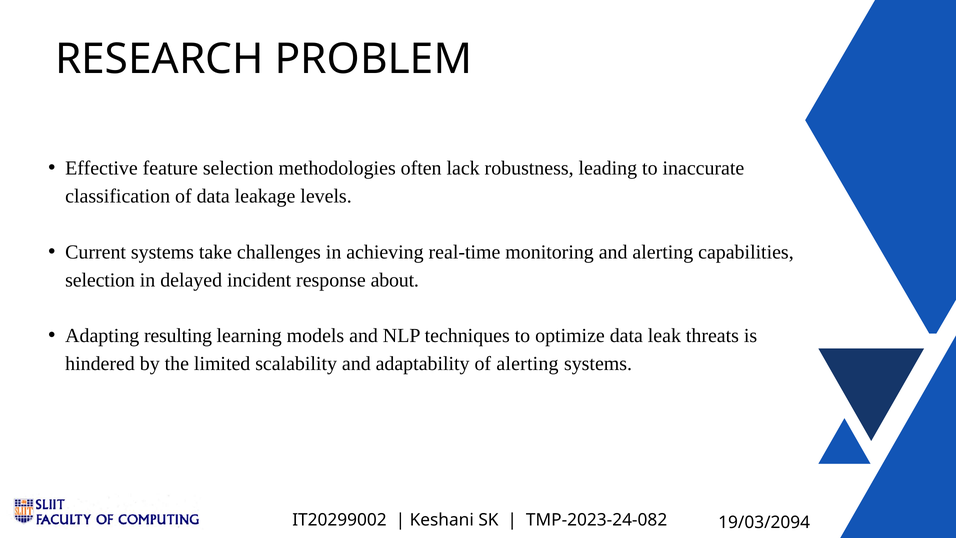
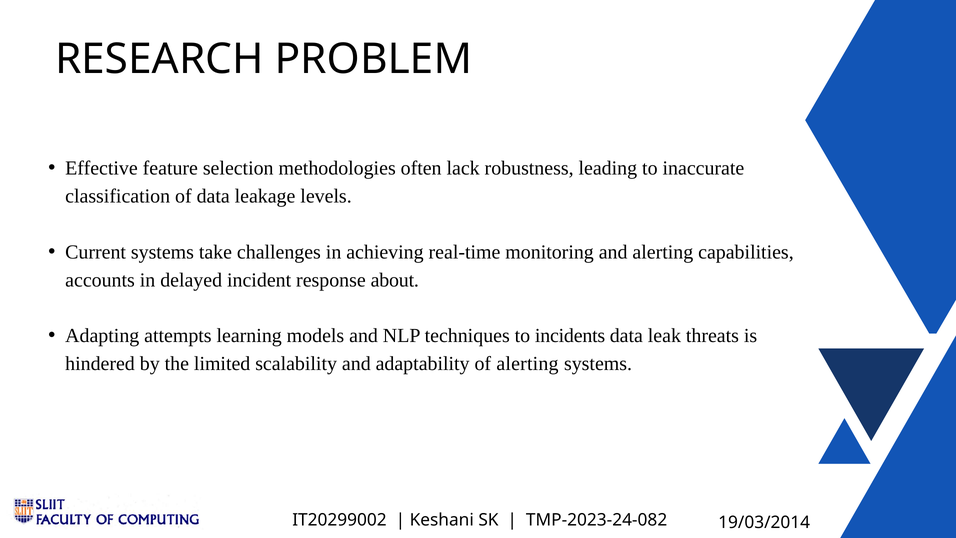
selection at (100, 280): selection -> accounts
resulting: resulting -> attempts
optimize: optimize -> incidents
19/03/2094: 19/03/2094 -> 19/03/2014
